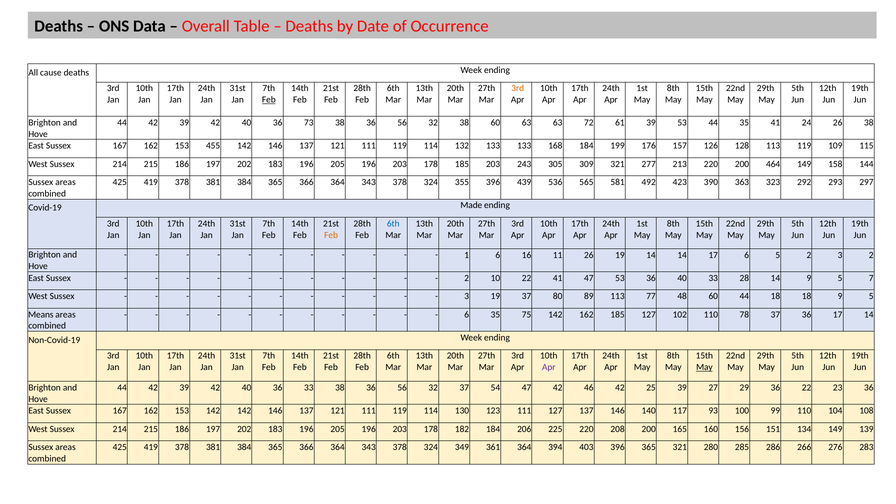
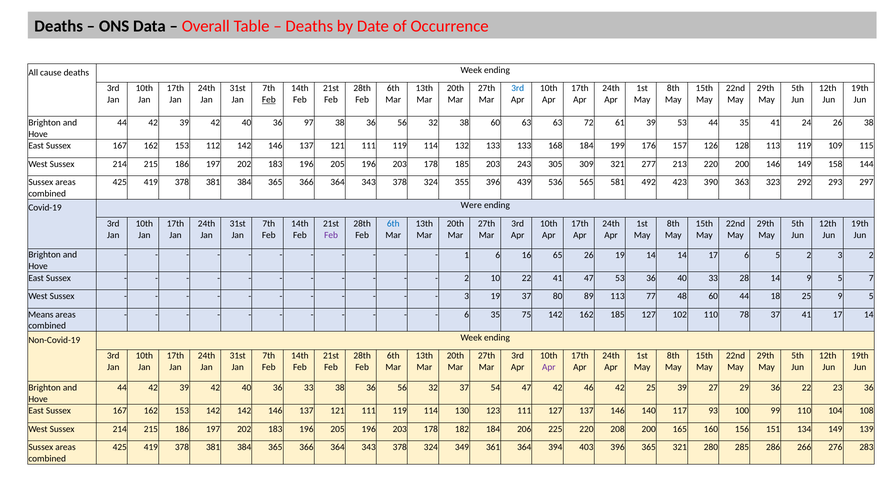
3rd at (518, 88) colour: orange -> blue
73: 73 -> 97
455: 455 -> 112
200 464: 464 -> 146
Made: Made -> Were
Feb at (331, 235) colour: orange -> purple
11: 11 -> 65
18 18: 18 -> 25
37 36: 36 -> 41
May at (704, 367) underline: present -> none
